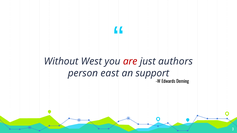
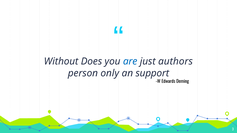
West: West -> Does
are colour: red -> blue
east: east -> only
